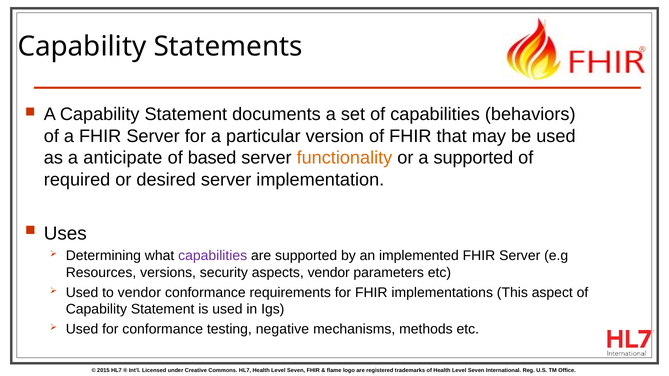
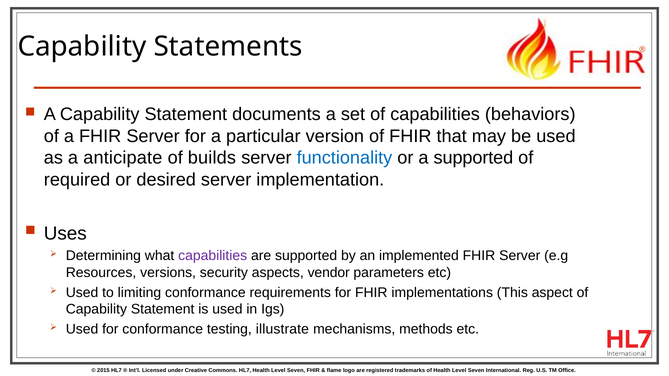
based: based -> builds
functionality colour: orange -> blue
to vendor: vendor -> limiting
negative: negative -> illustrate
